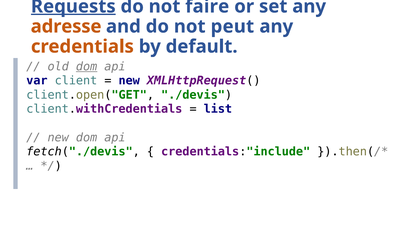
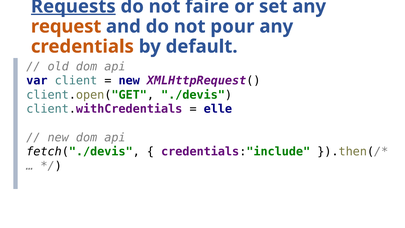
adresse: adresse -> request
peut: peut -> pour
dom at (87, 66) underline: present -> none
list: list -> elle
